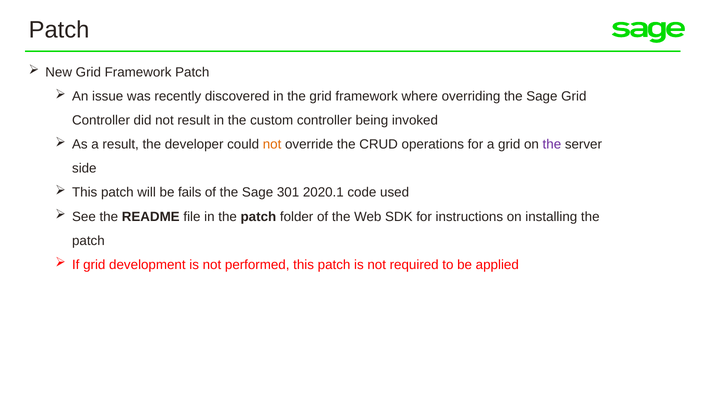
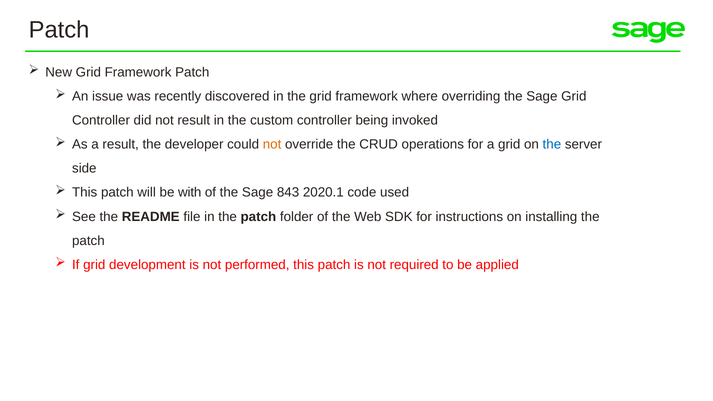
the at (552, 144) colour: purple -> blue
fails: fails -> with
301: 301 -> 843
